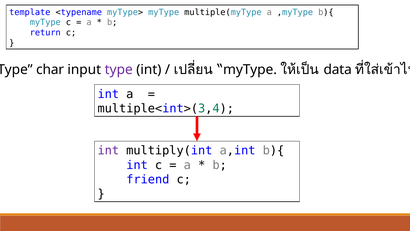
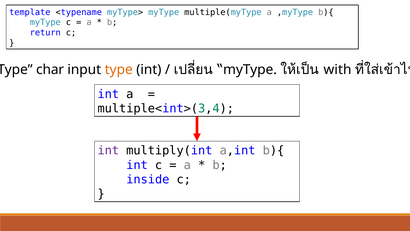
type colour: purple -> orange
data: data -> with
friend: friend -> inside
